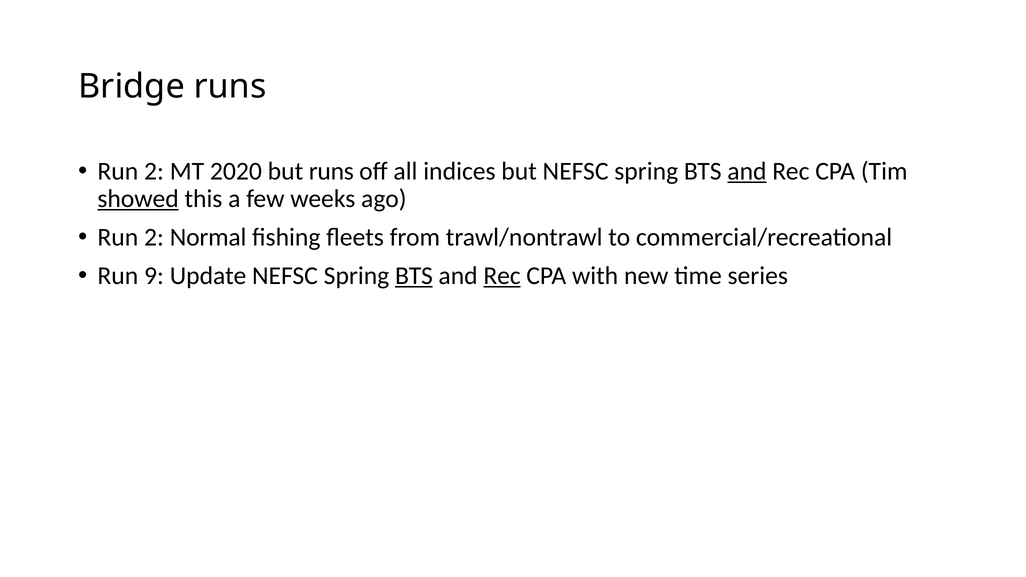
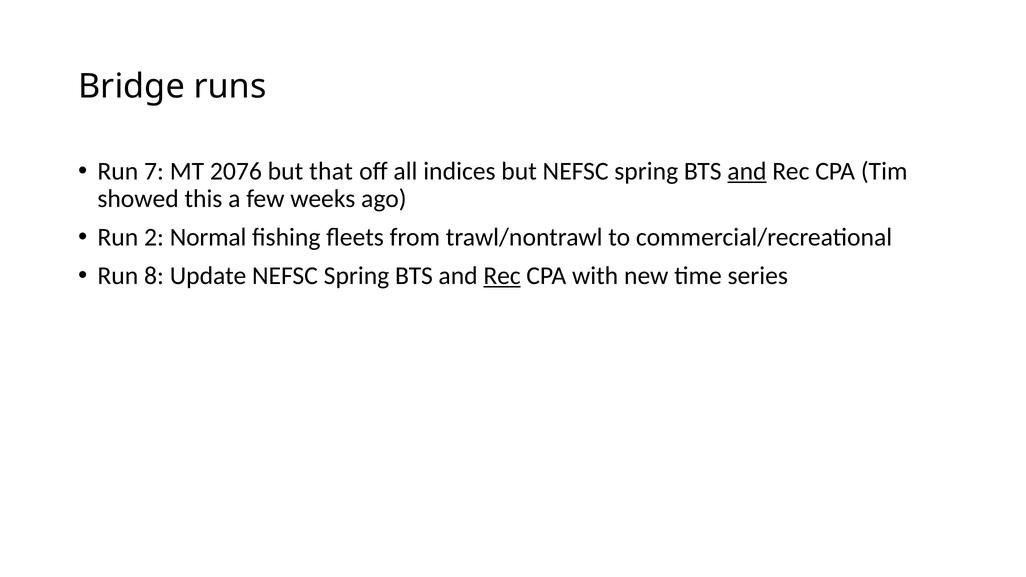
2 at (154, 171): 2 -> 7
2020: 2020 -> 2076
but runs: runs -> that
showed underline: present -> none
9: 9 -> 8
BTS at (414, 276) underline: present -> none
